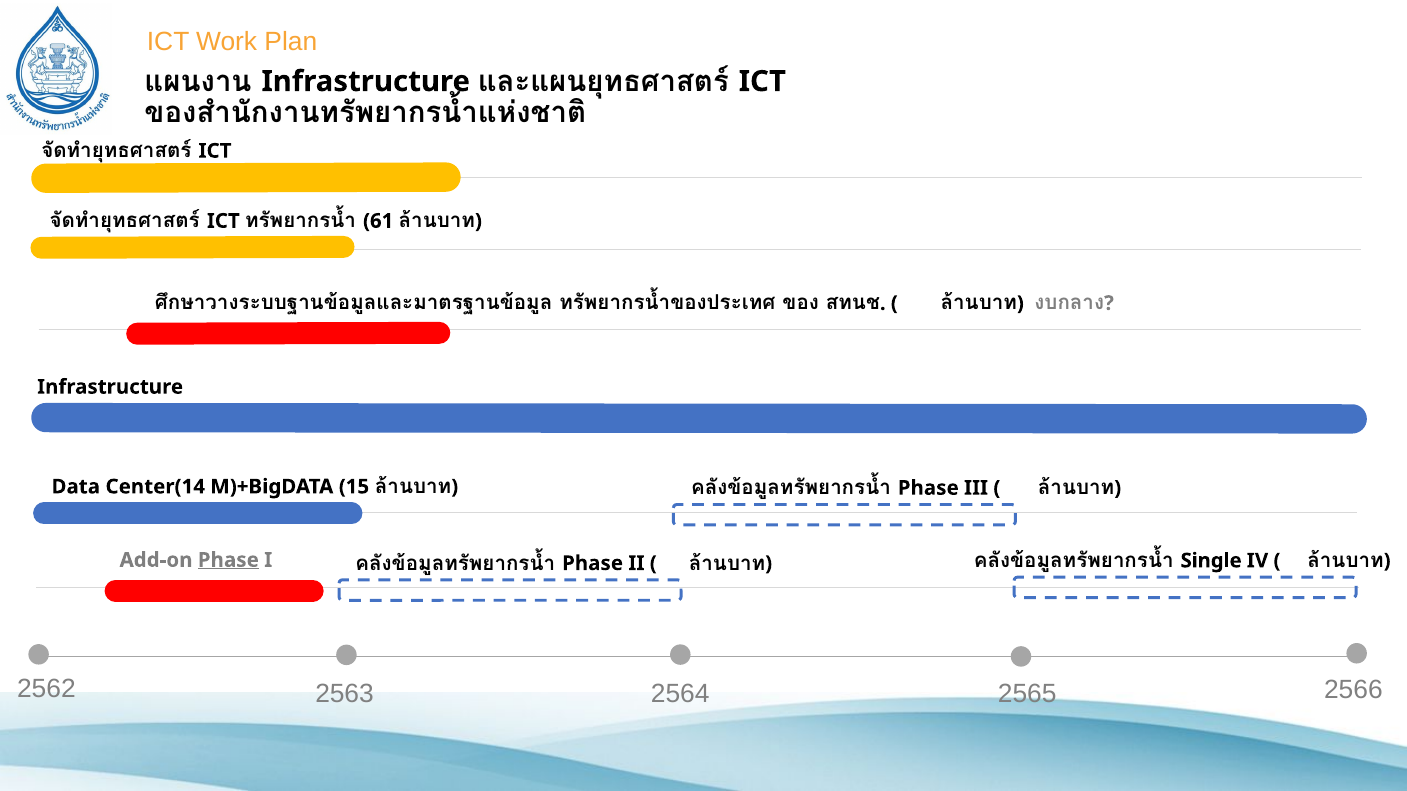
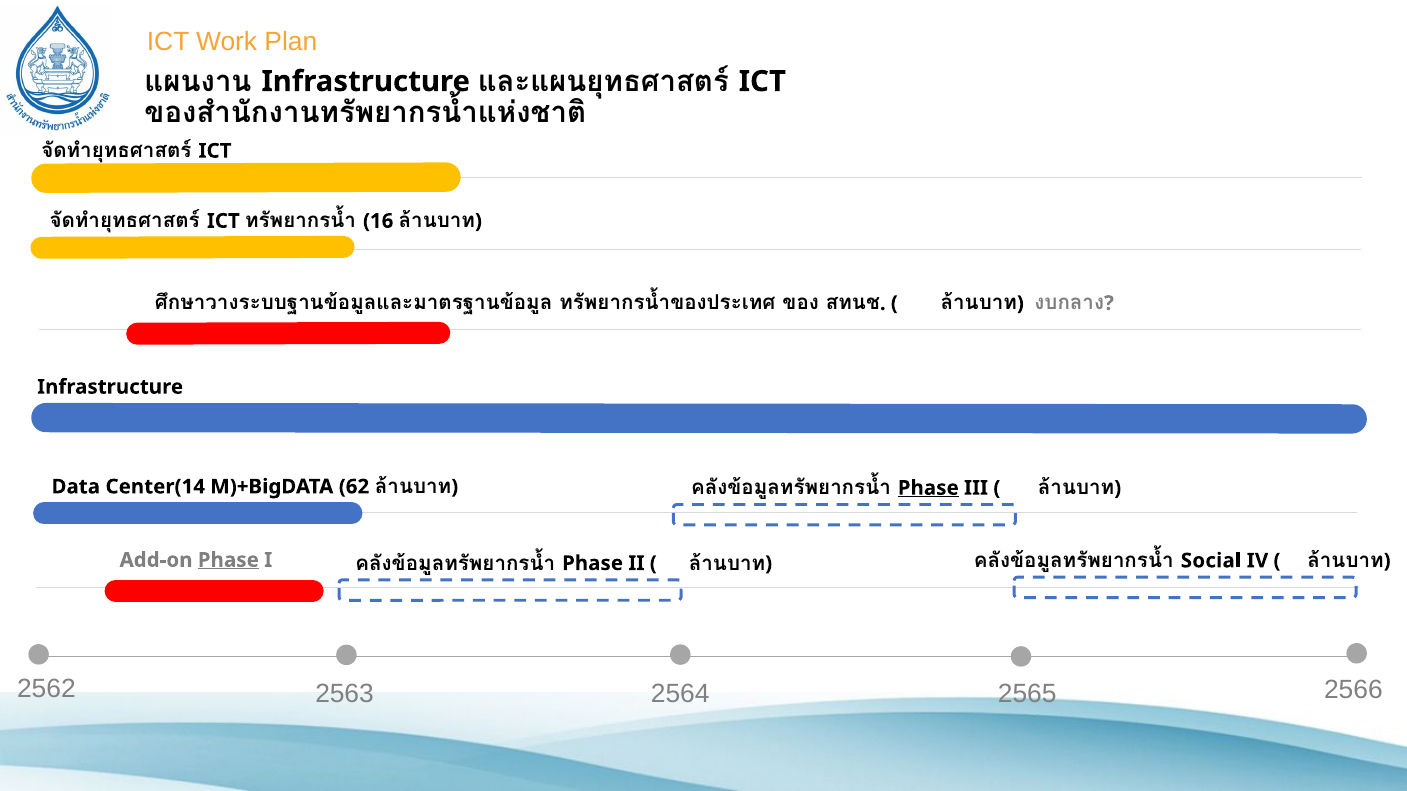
61: 61 -> 16
Phase at (928, 488) underline: none -> present
15: 15 -> 62
Single: Single -> Social
